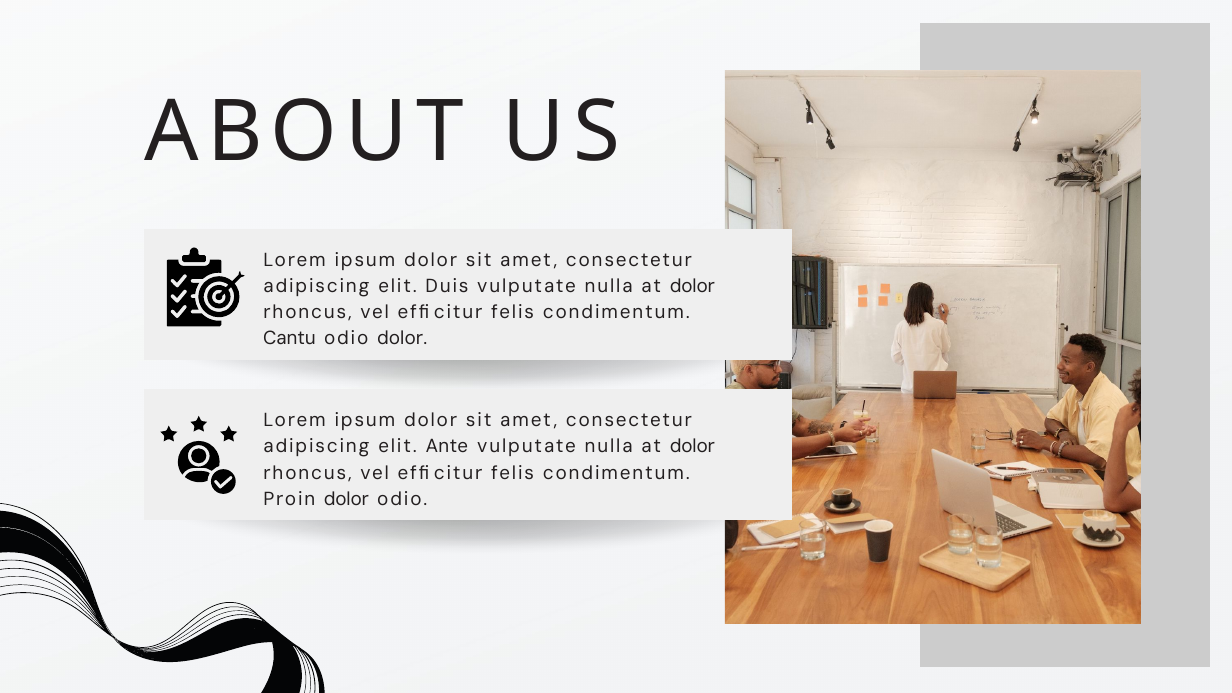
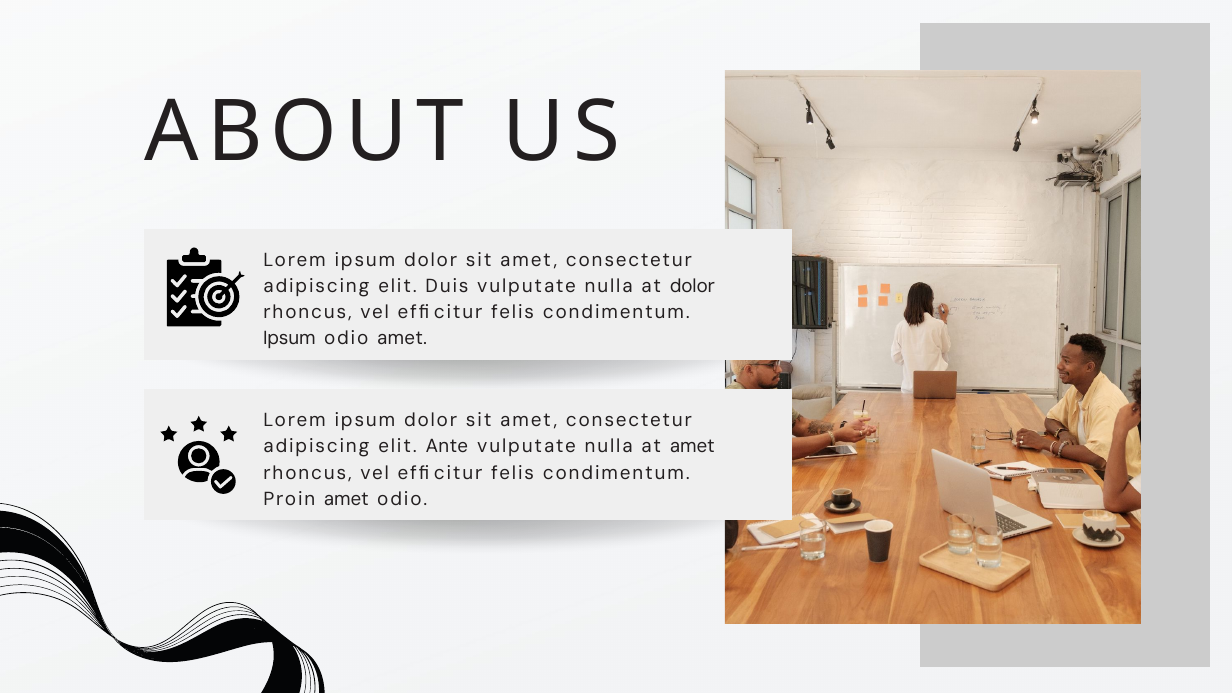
Cantu at (289, 339): Cantu -> Ipsum
odio dolor: dolor -> amet
dolor at (692, 447): dolor -> amet
dolor at (346, 499): dolor -> amet
